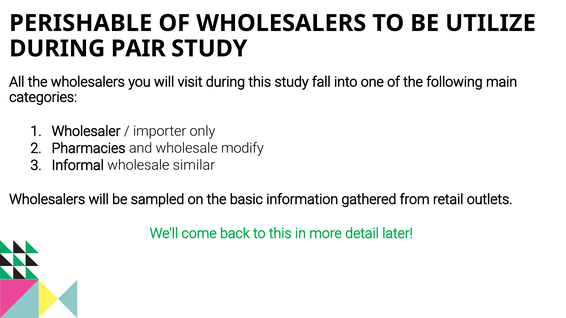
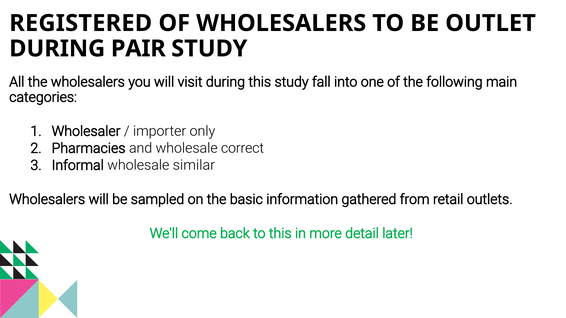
PERISHABLE: PERISHABLE -> REGISTERED
UTILIZE: UTILIZE -> OUTLET
modify: modify -> correct
